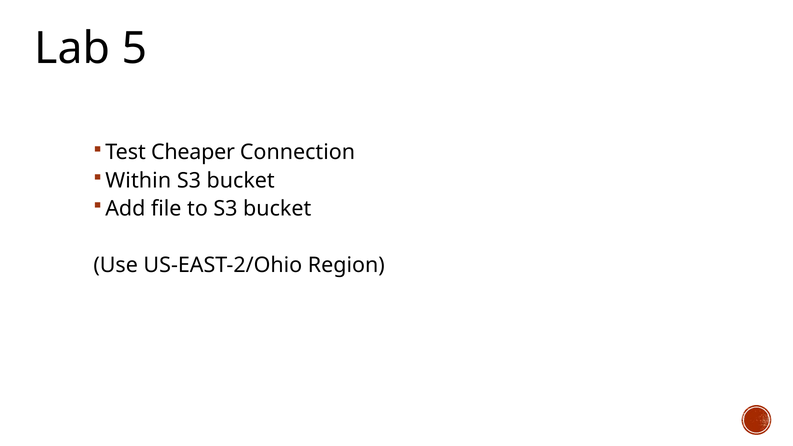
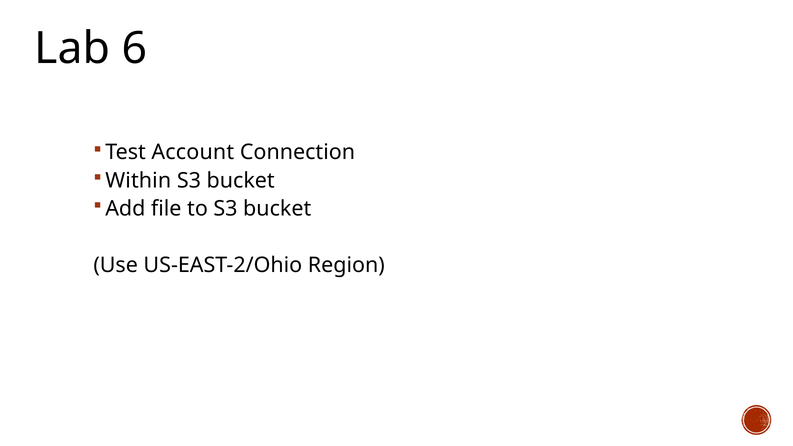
5: 5 -> 6
Cheaper: Cheaper -> Account
